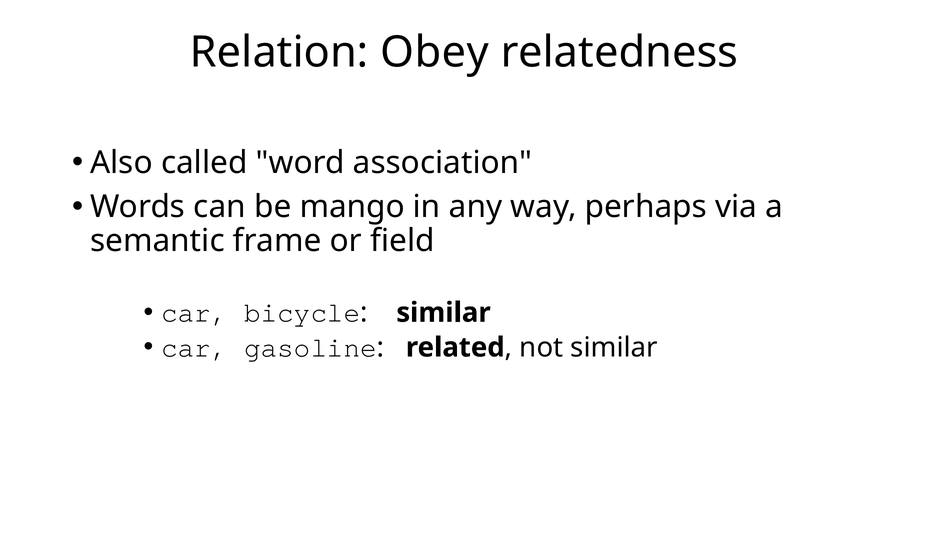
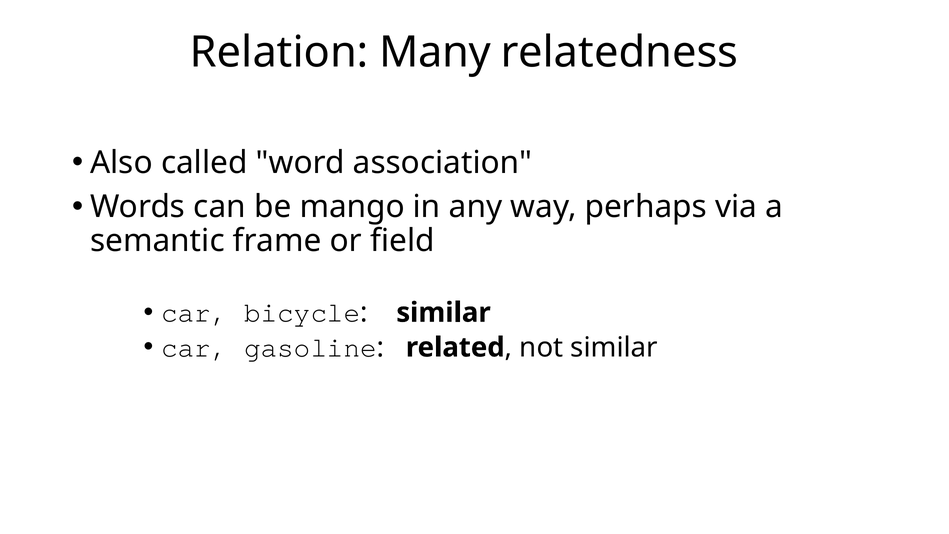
Obey: Obey -> Many
